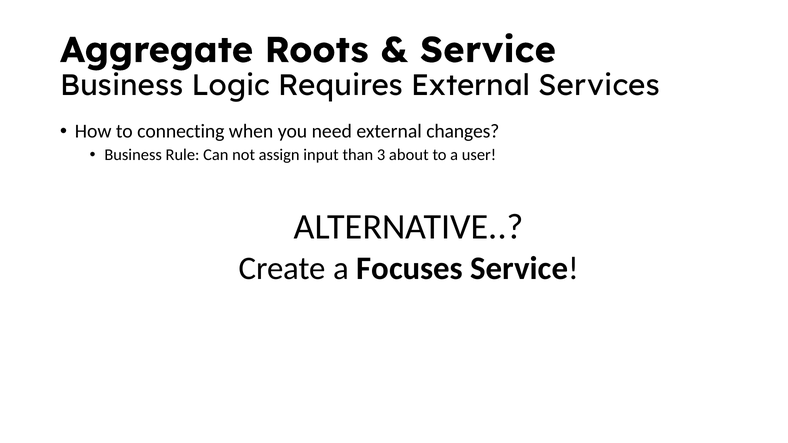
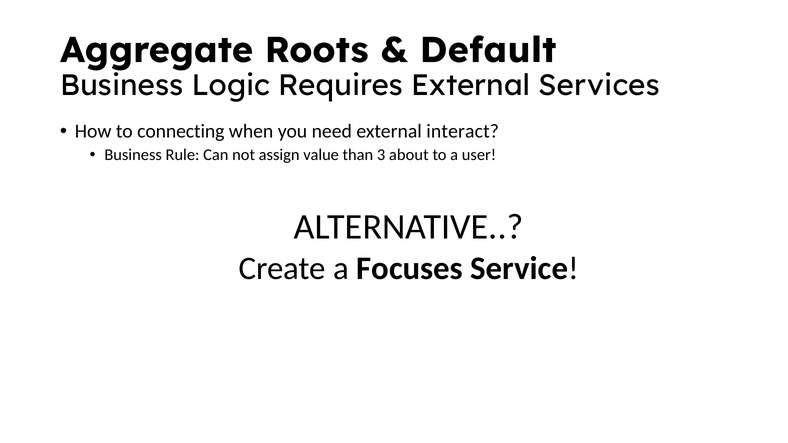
Service at (488, 50): Service -> Default
changes: changes -> interact
input: input -> value
